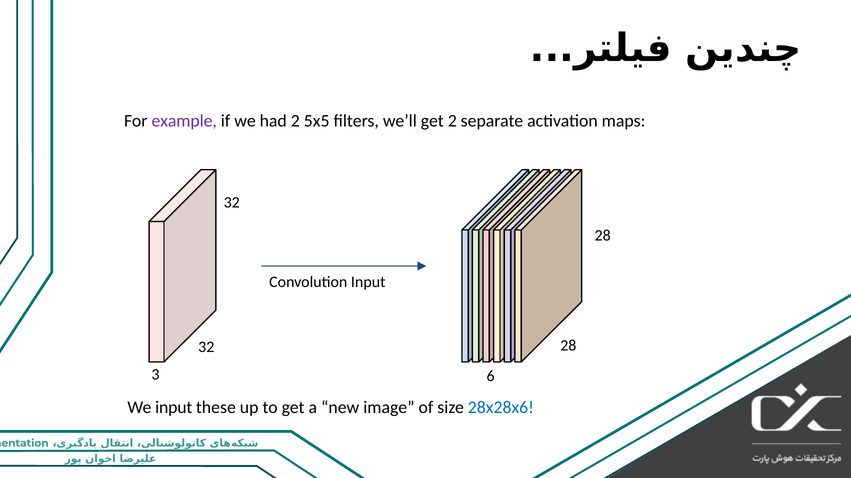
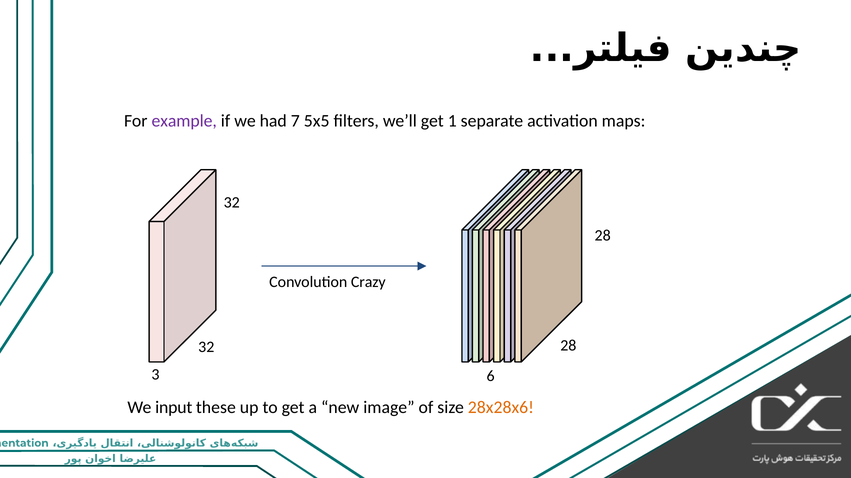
had 2: 2 -> 7
get 2: 2 -> 1
Convolution Input: Input -> Crazy
28x28x6 colour: blue -> orange
